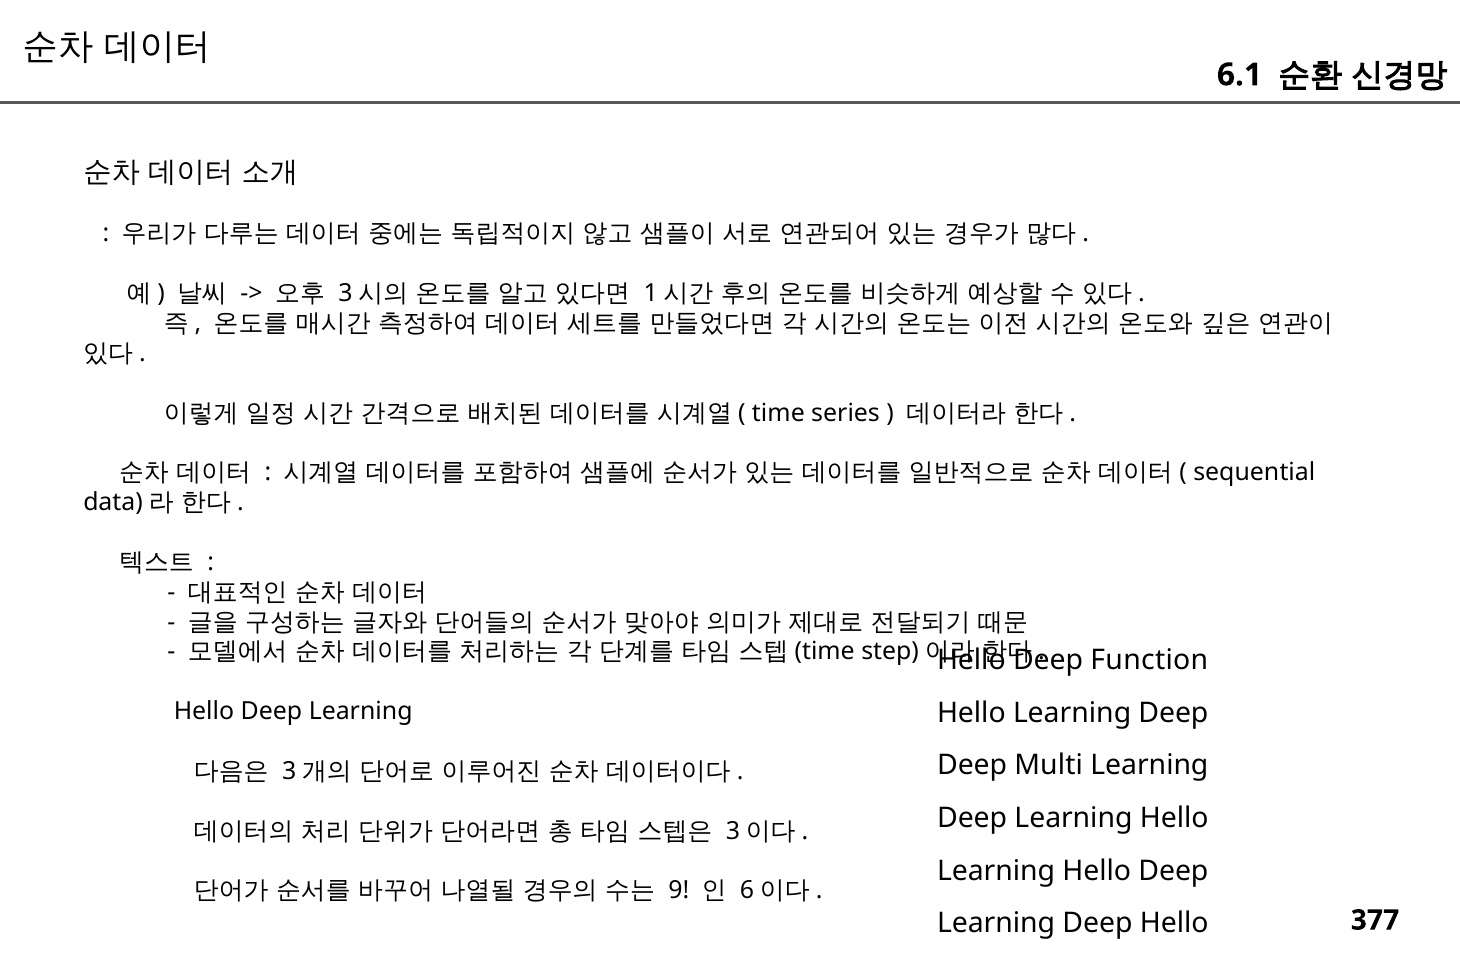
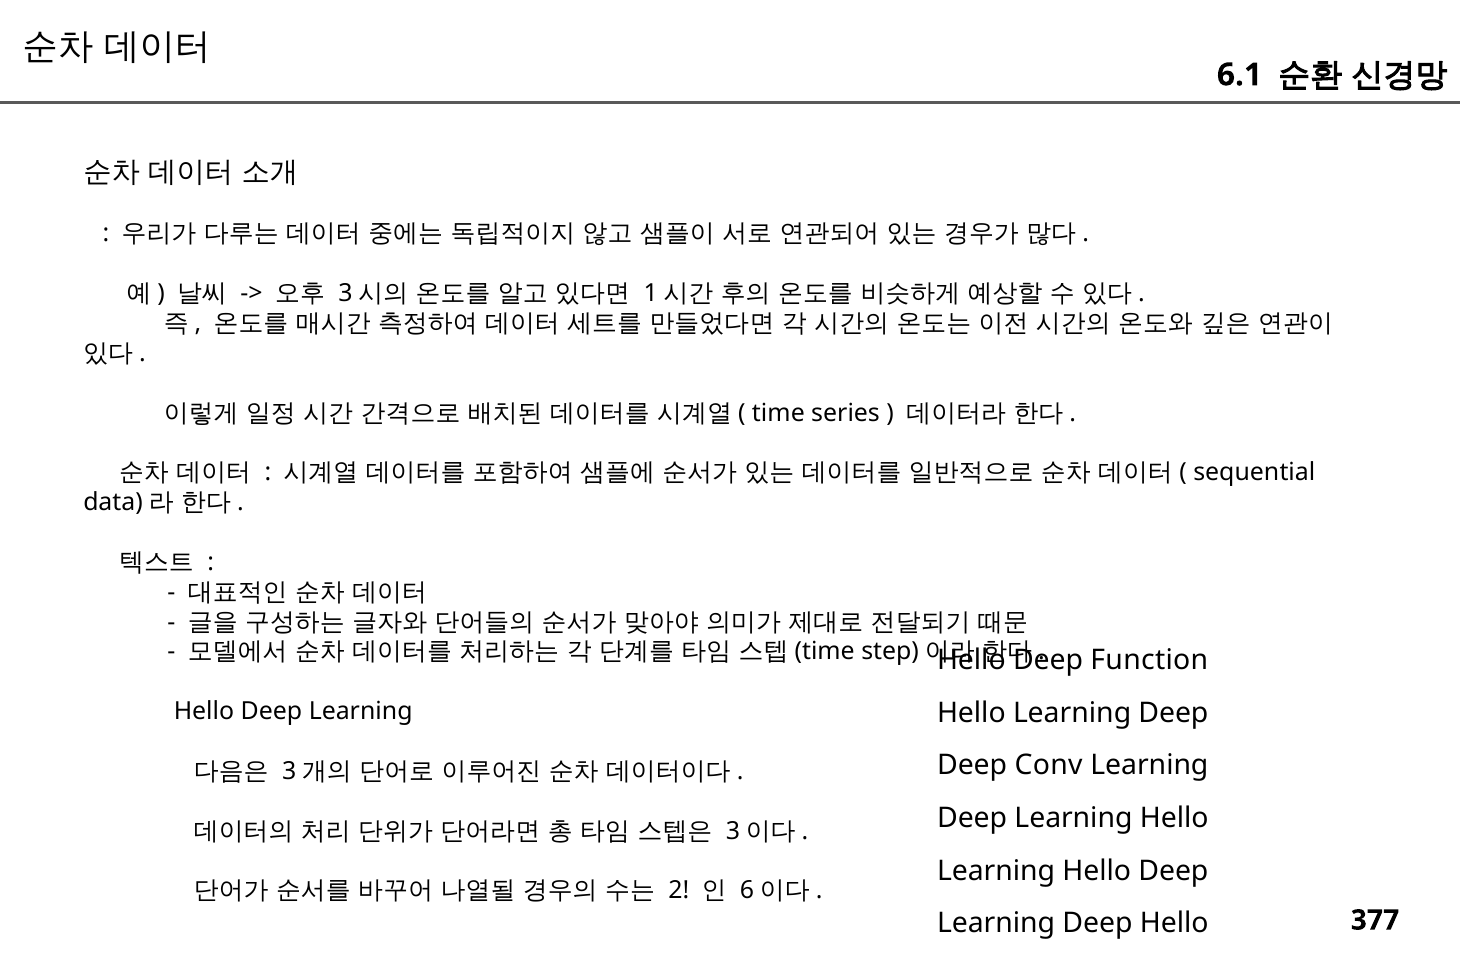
Multi: Multi -> Conv
9: 9 -> 2
